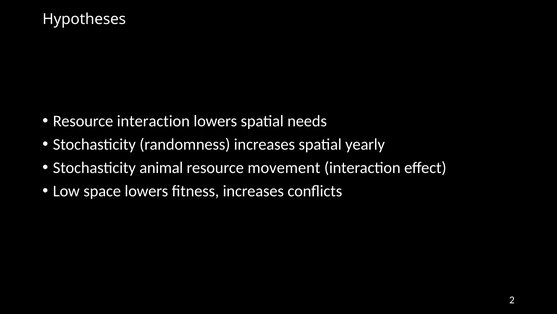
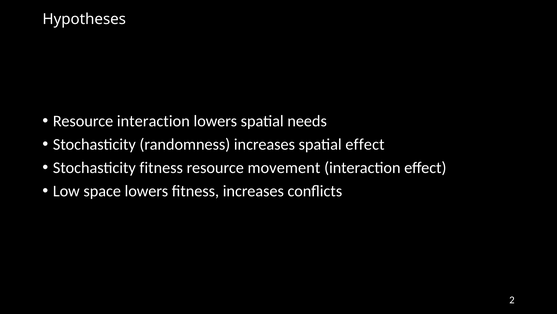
spatial yearly: yearly -> effect
Stochasticity animal: animal -> fitness
